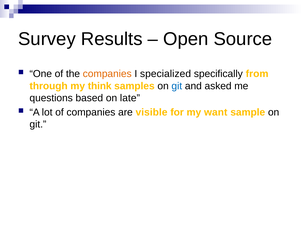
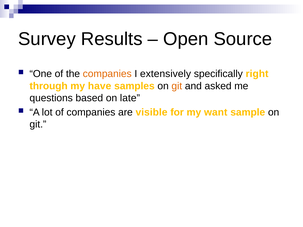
specialized: specialized -> extensively
from: from -> right
think: think -> have
git at (177, 86) colour: blue -> orange
